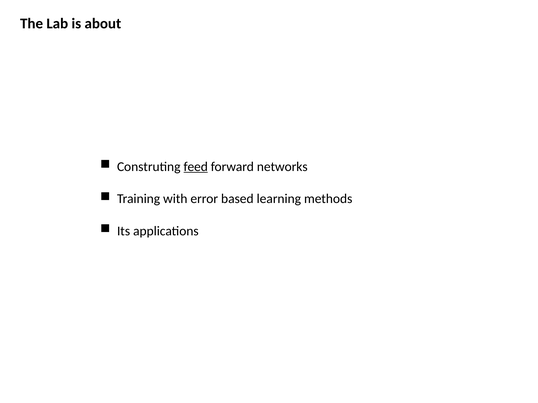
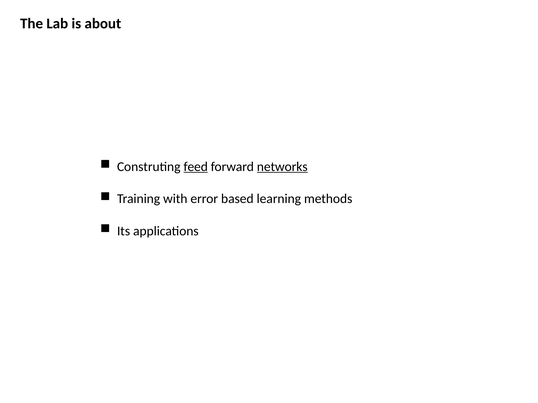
networks underline: none -> present
